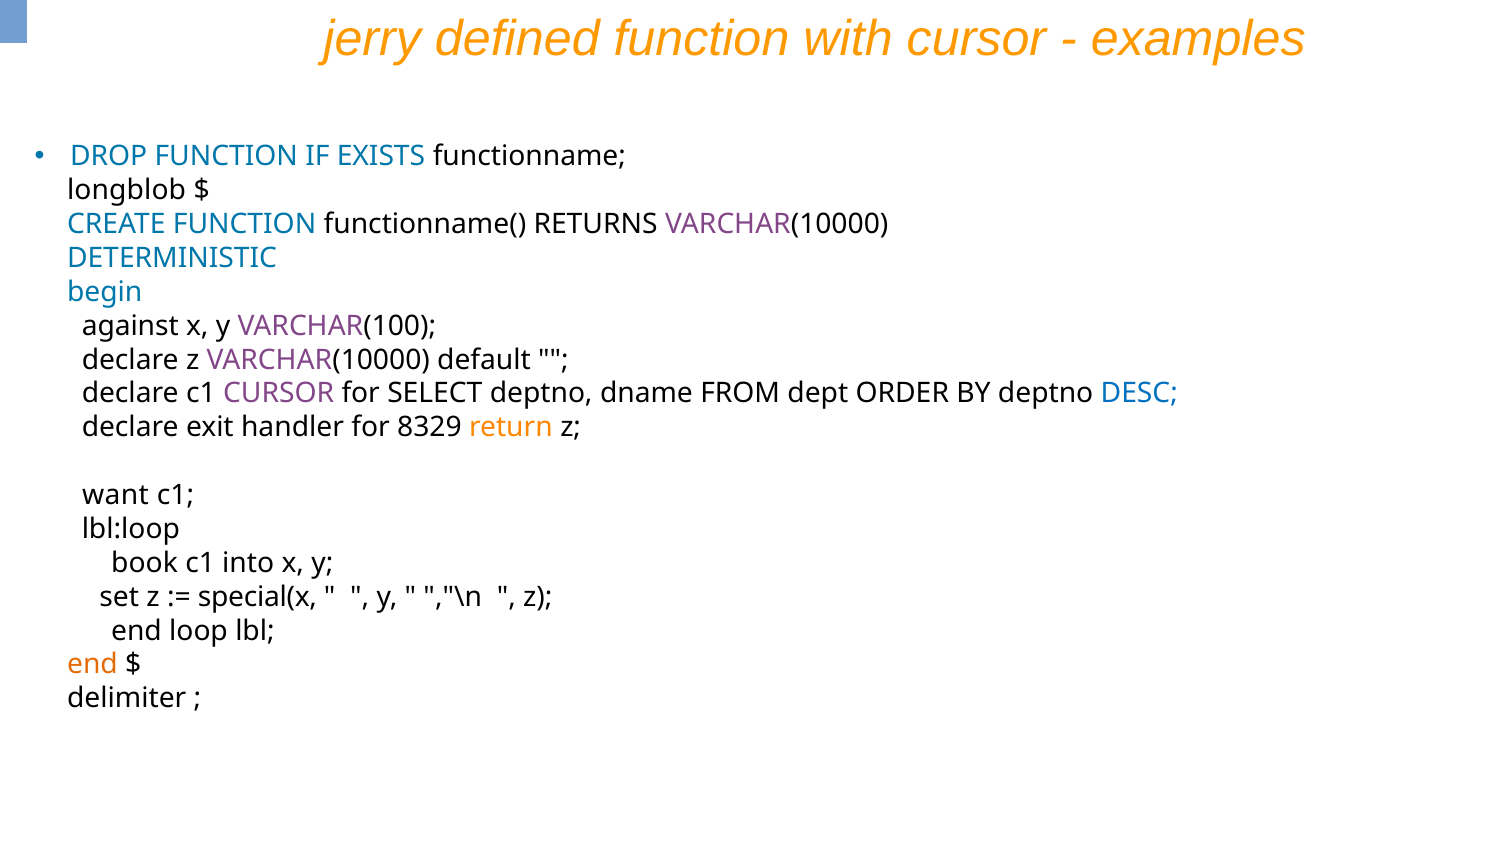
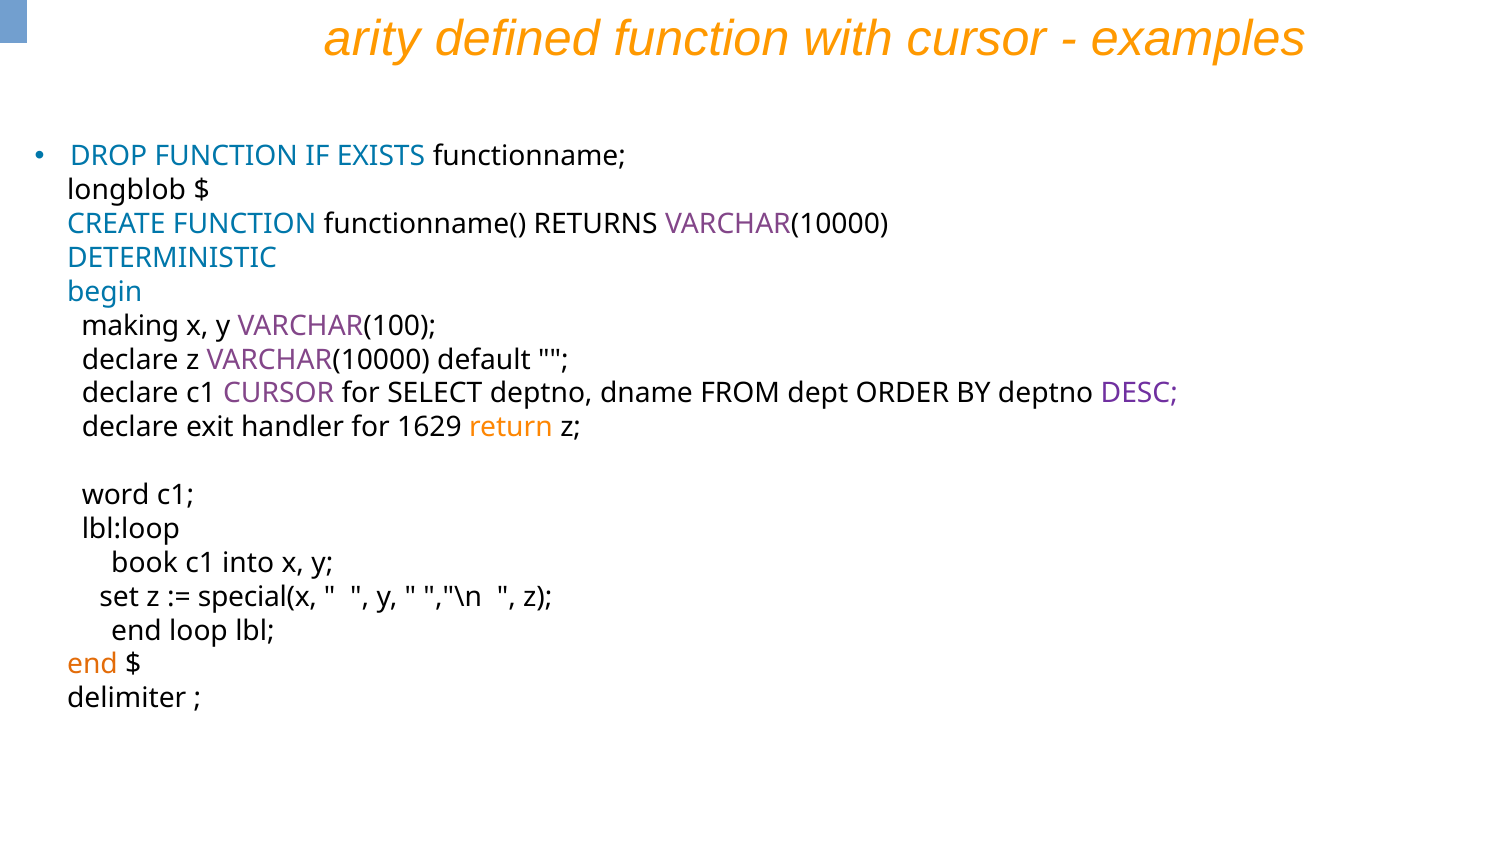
jerry: jerry -> arity
against: against -> making
DESC colour: blue -> purple
8329: 8329 -> 1629
want: want -> word
